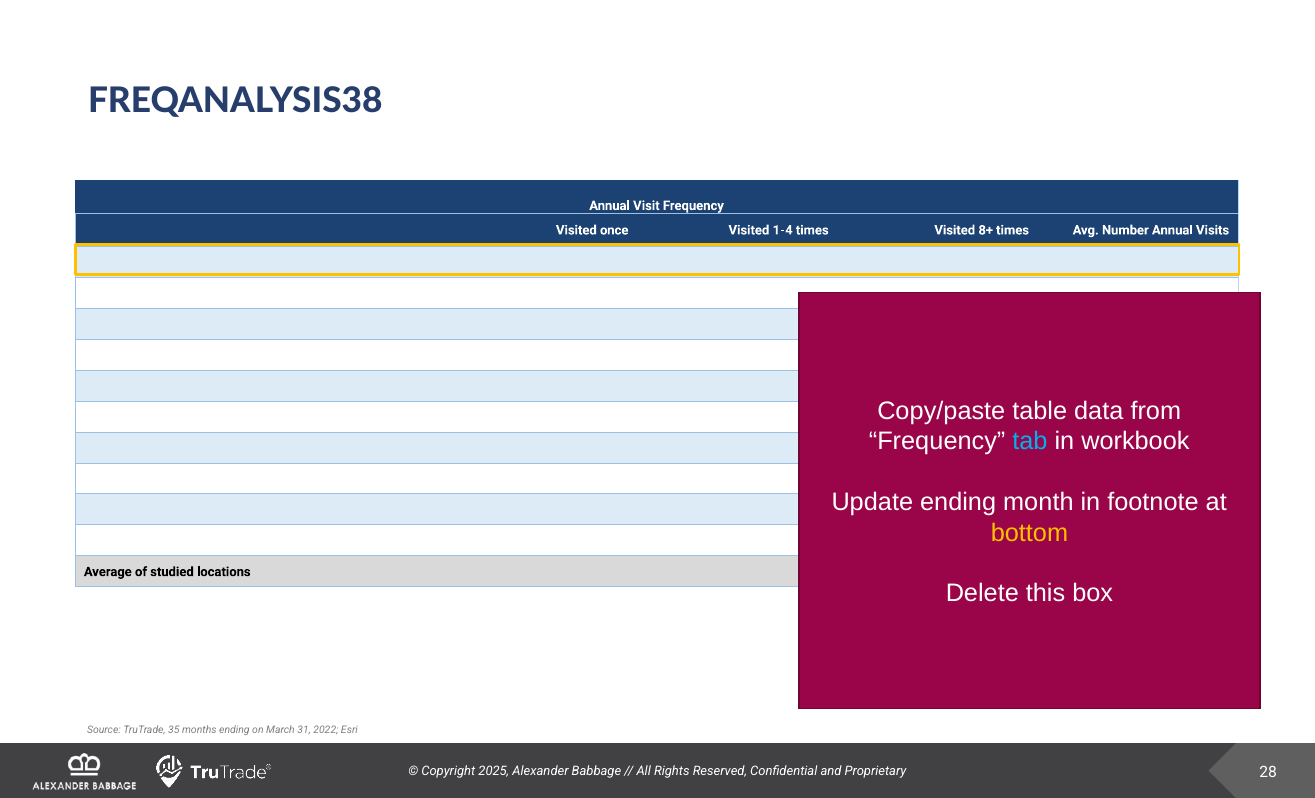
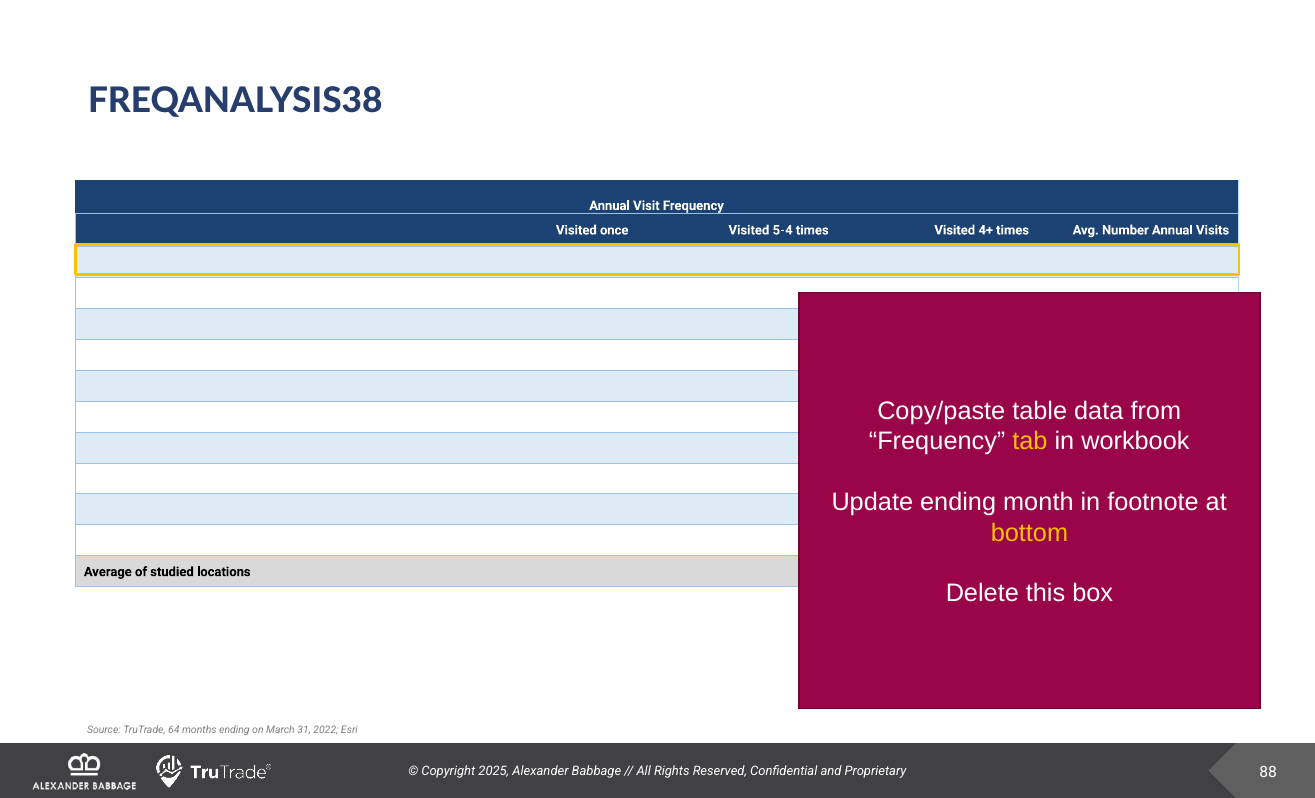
1-4: 1-4 -> 5-4
8+: 8+ -> 4+
tab colour: light blue -> yellow
35: 35 -> 64
28: 28 -> 88
